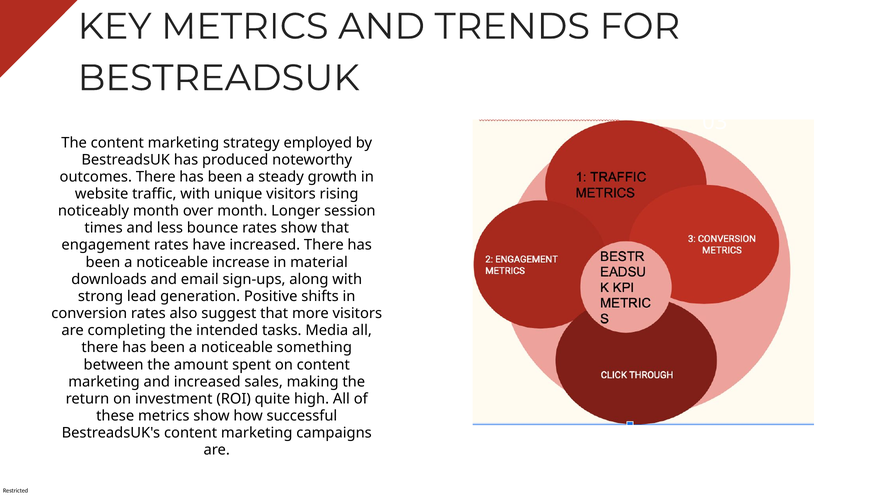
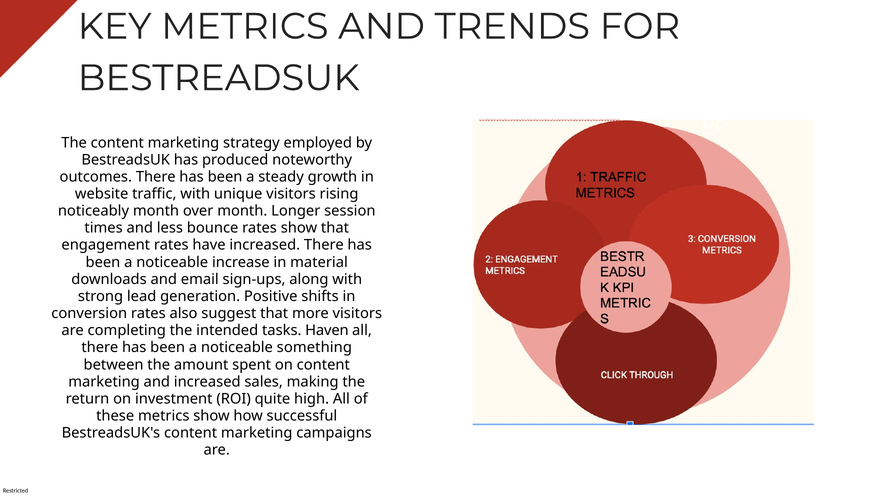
Media: Media -> Haven
